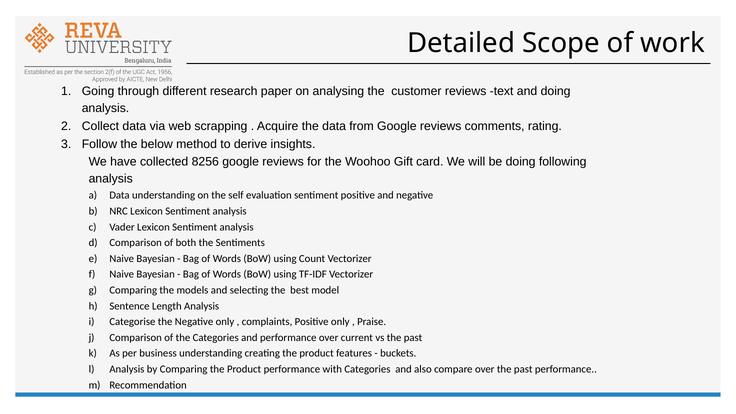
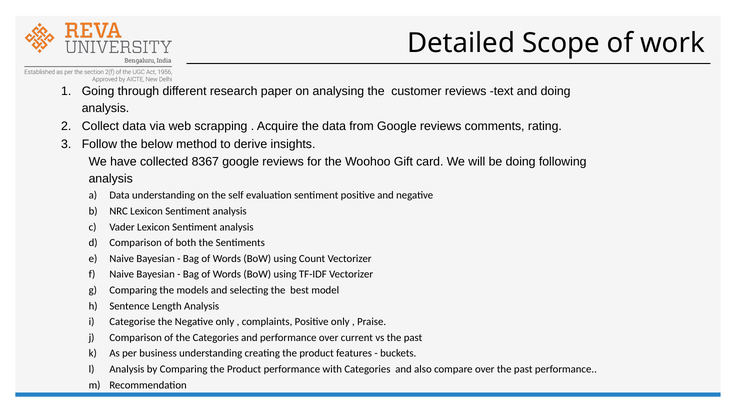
8256: 8256 -> 8367
